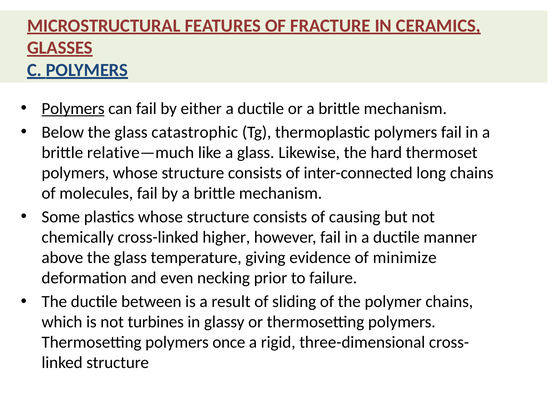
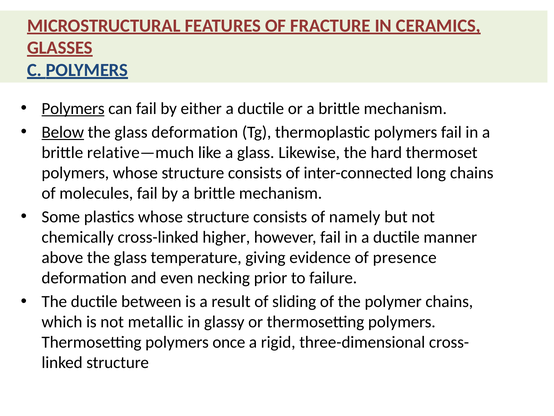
Below underline: none -> present
glass catastrophic: catastrophic -> deformation
causing: causing -> namely
minimize: minimize -> presence
turbines: turbines -> metallic
